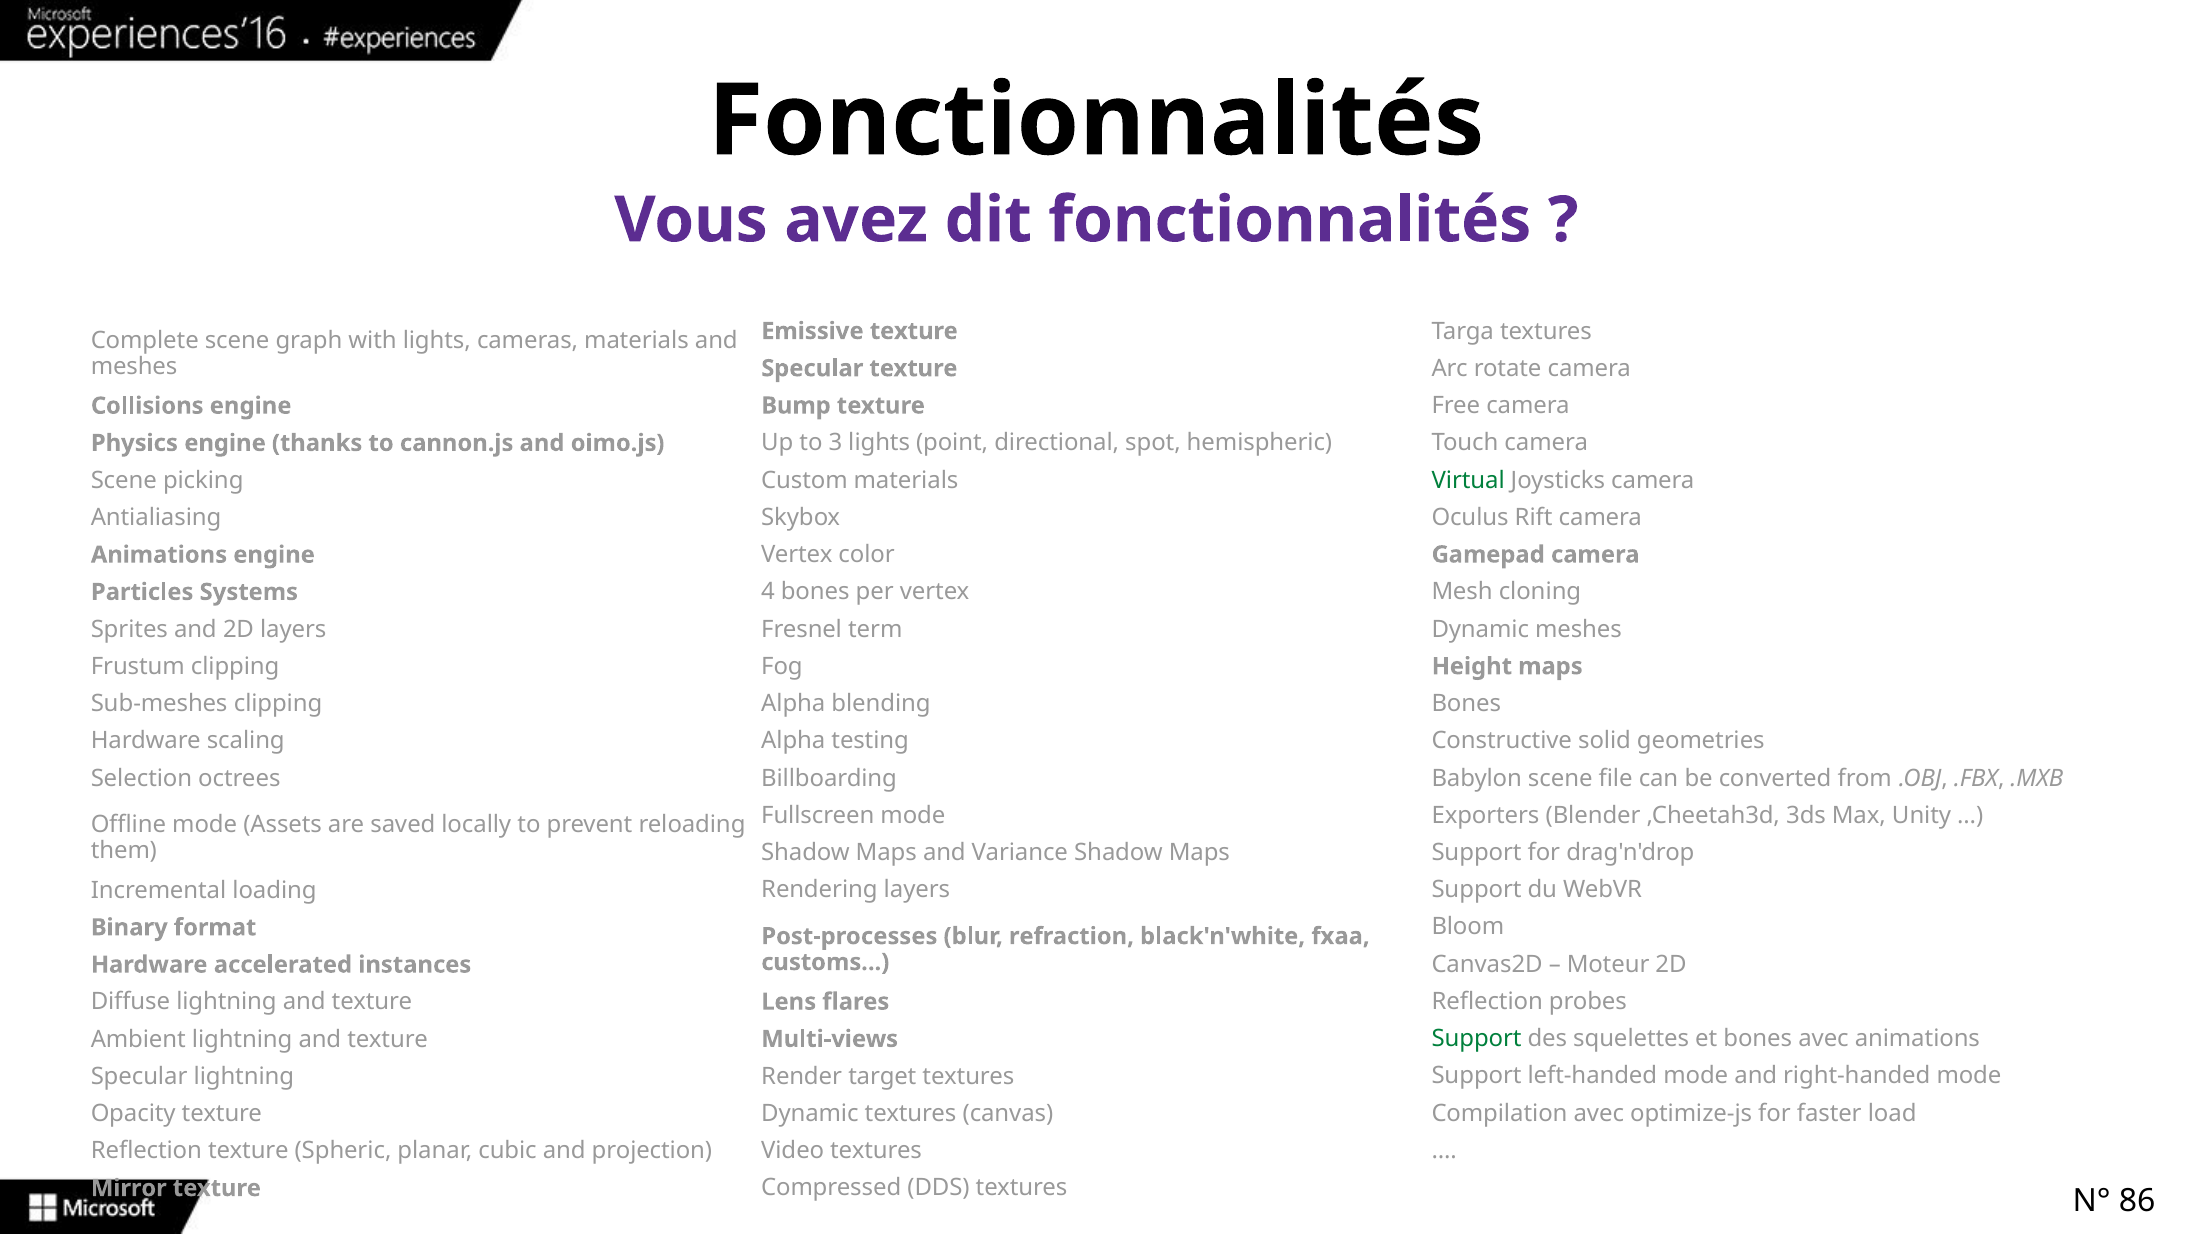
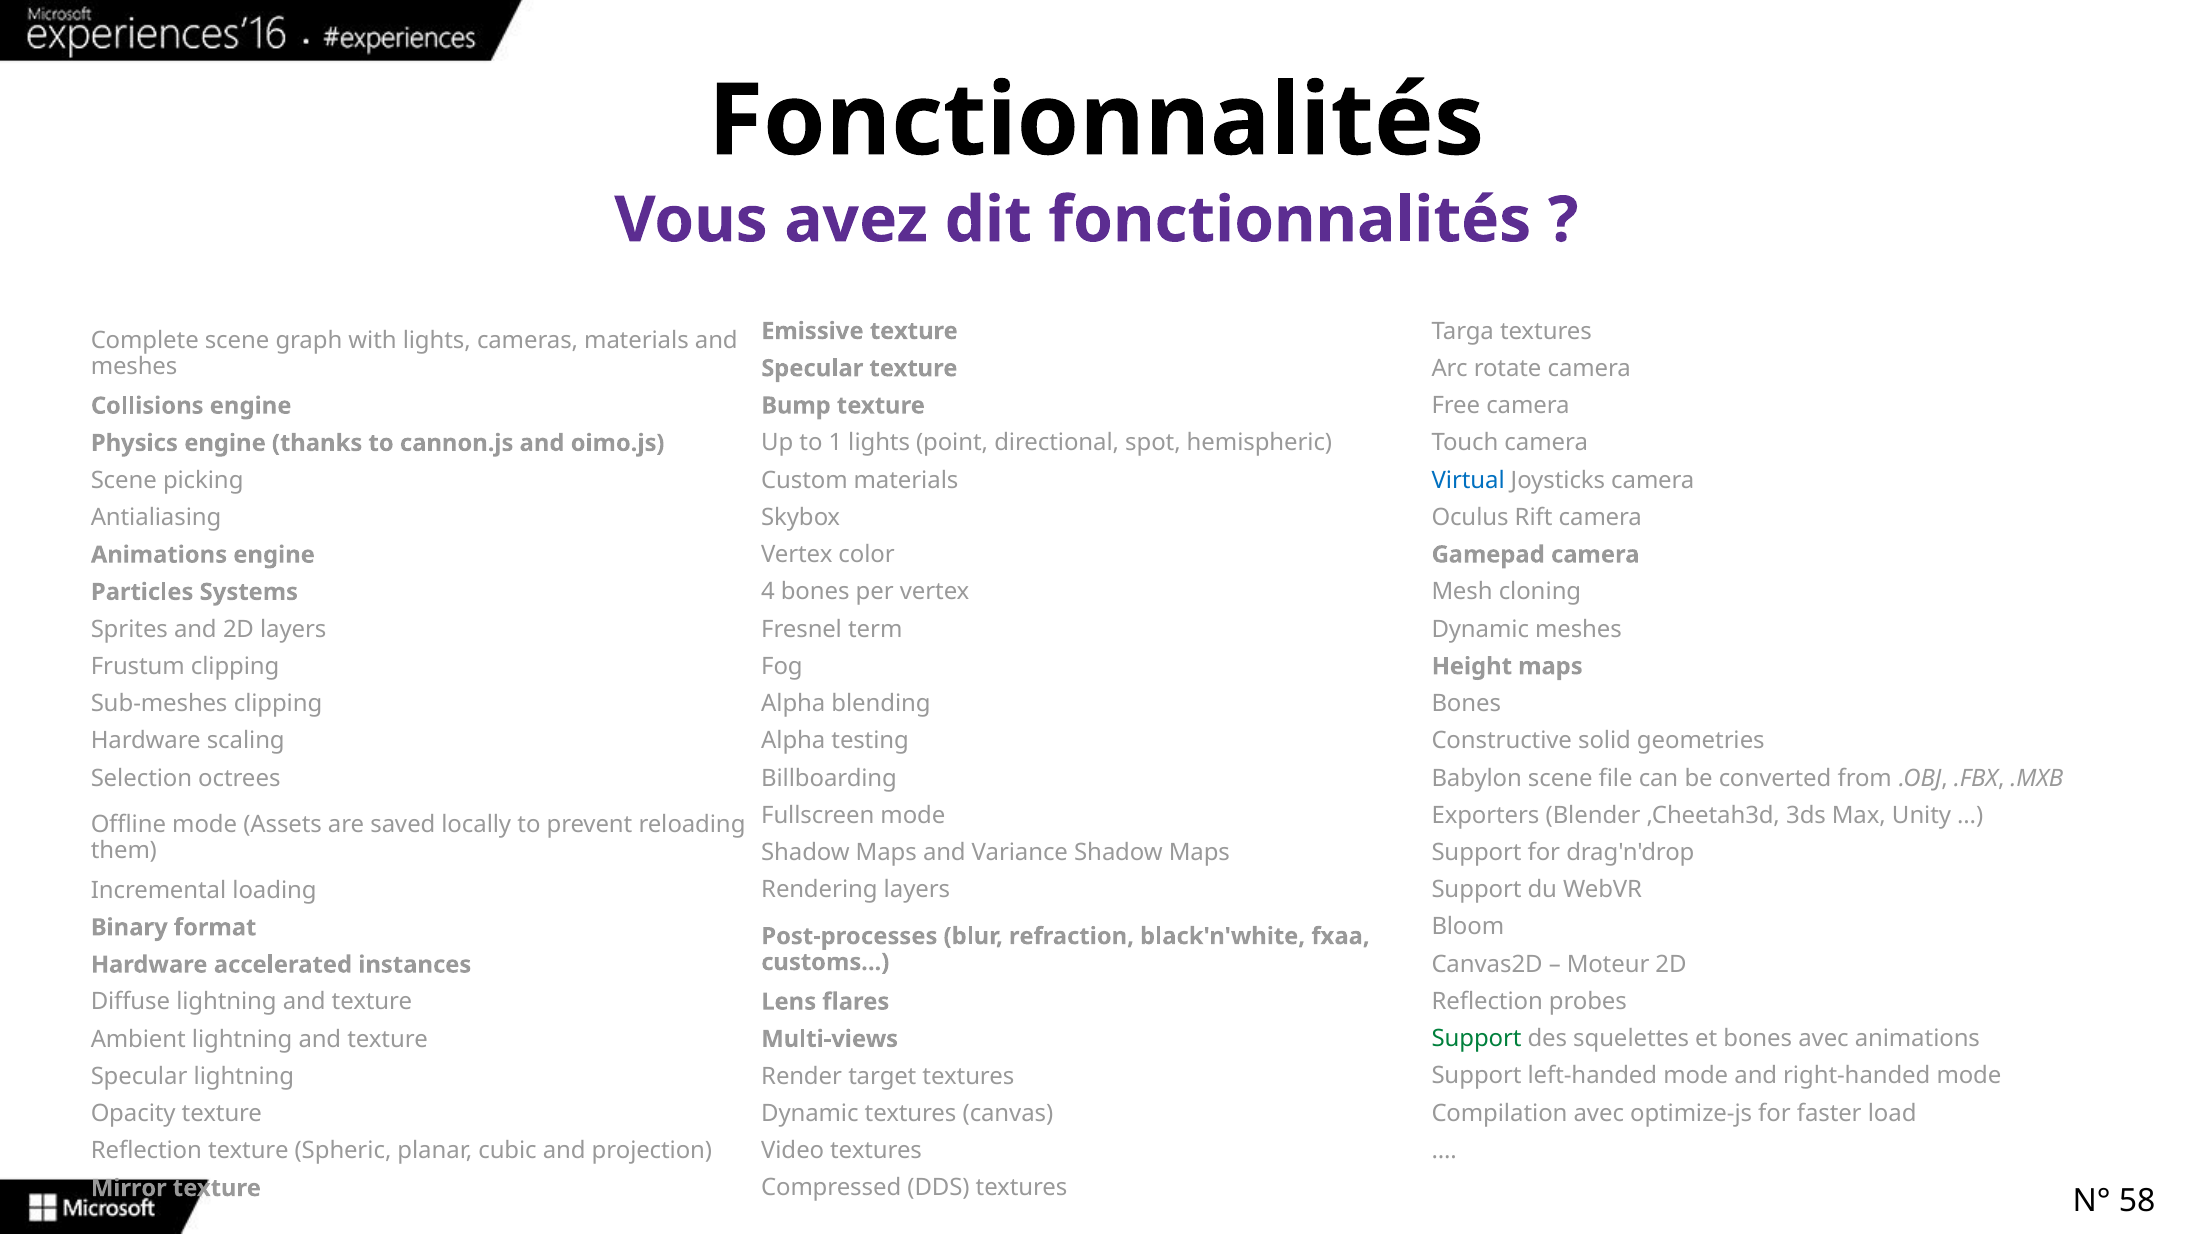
3: 3 -> 1
Virtual colour: green -> blue
86: 86 -> 58
